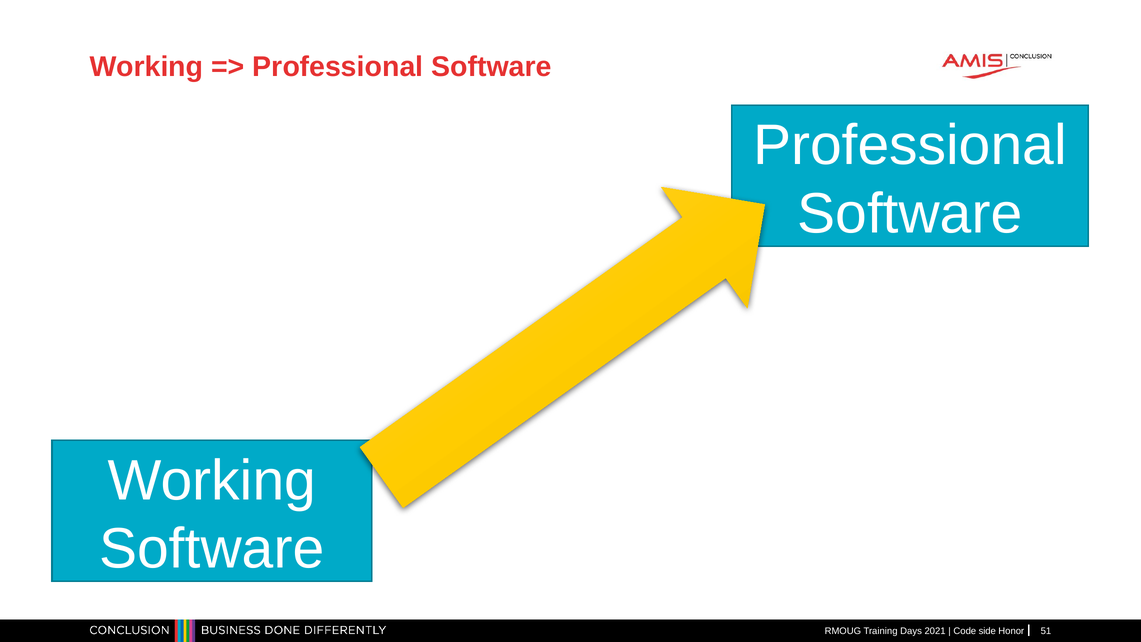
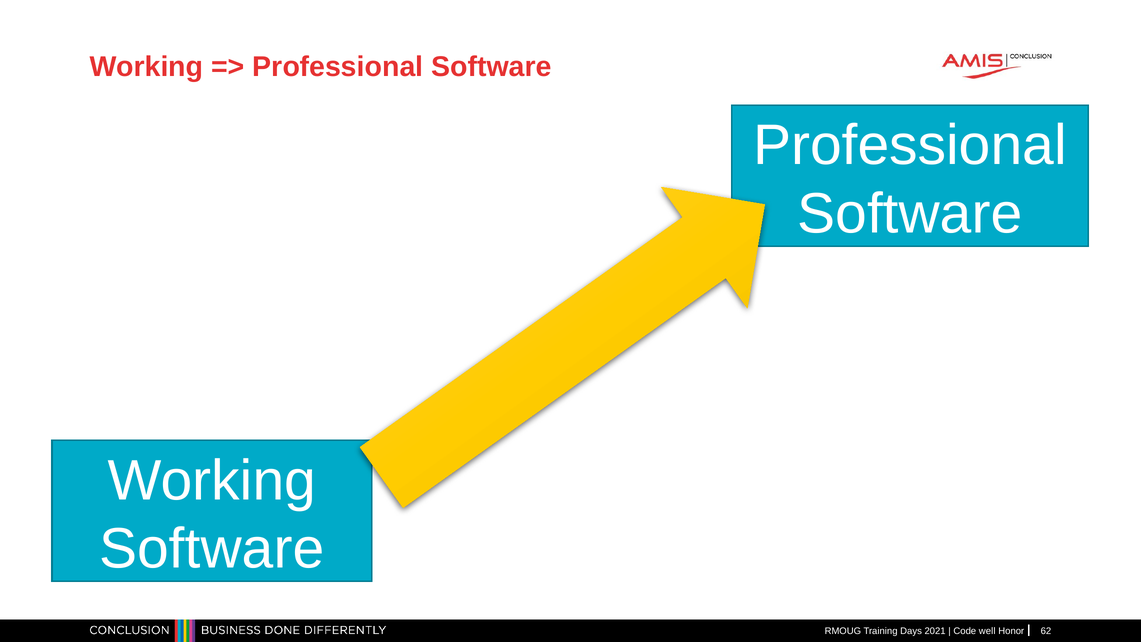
side: side -> well
51: 51 -> 62
